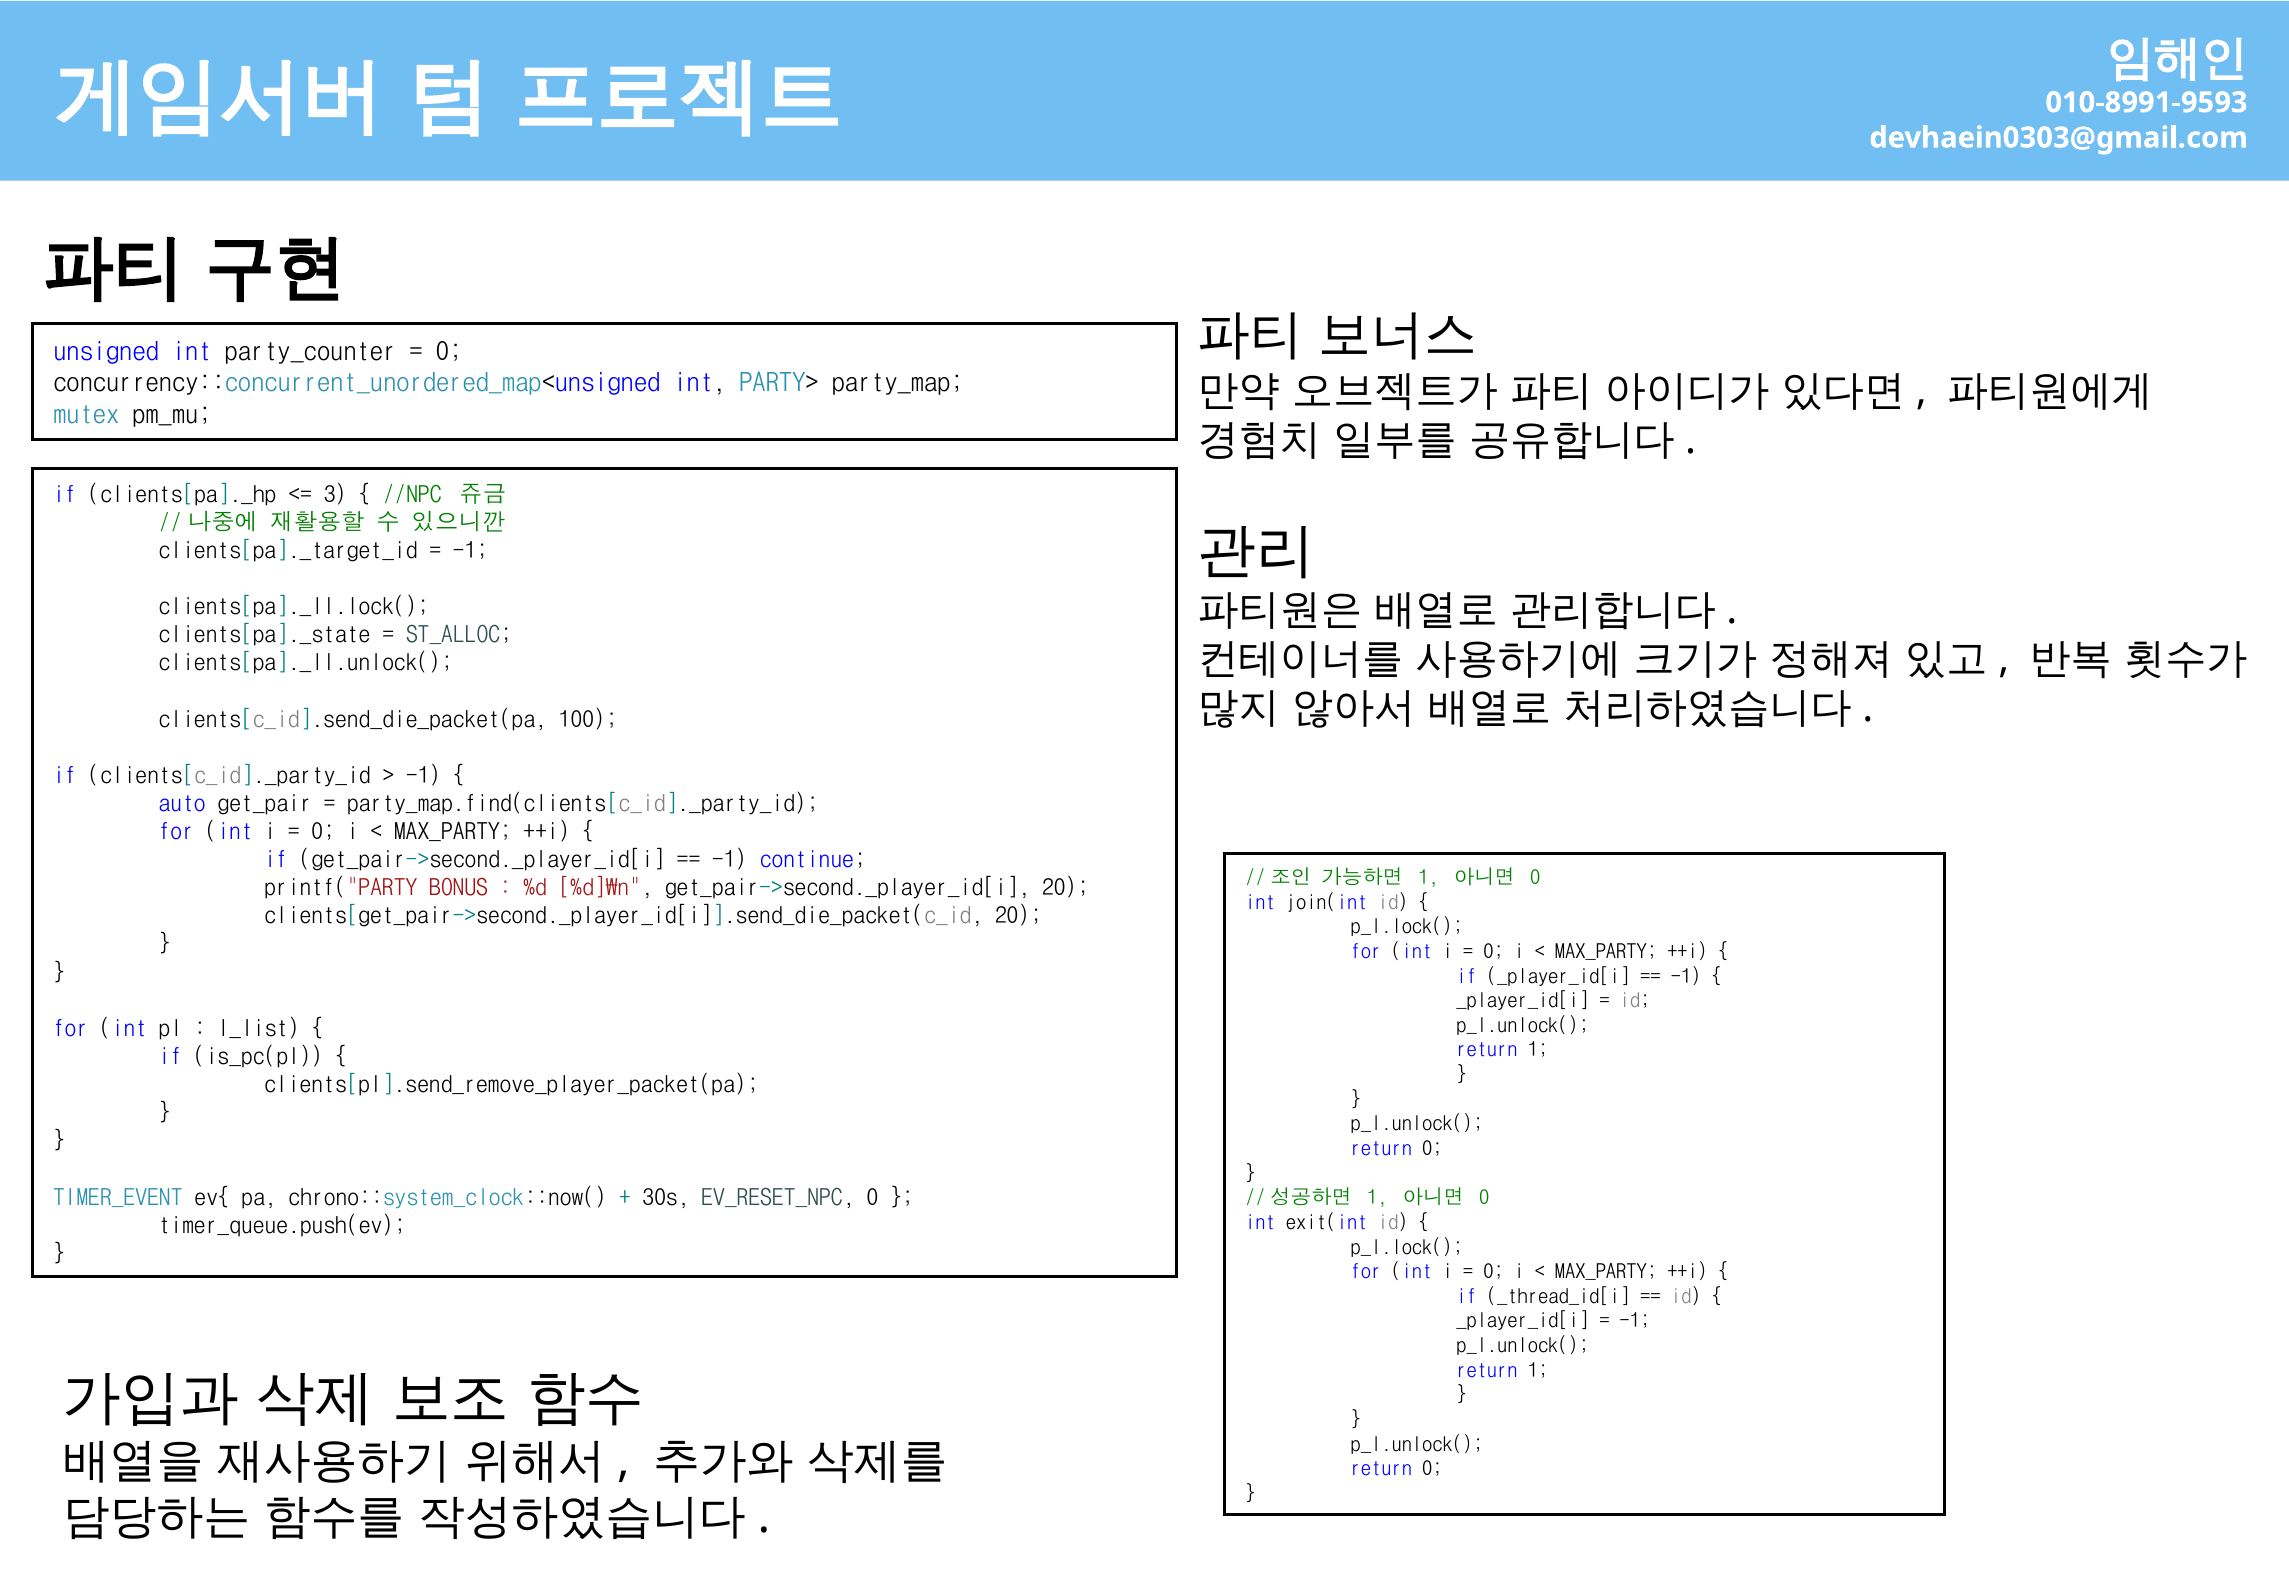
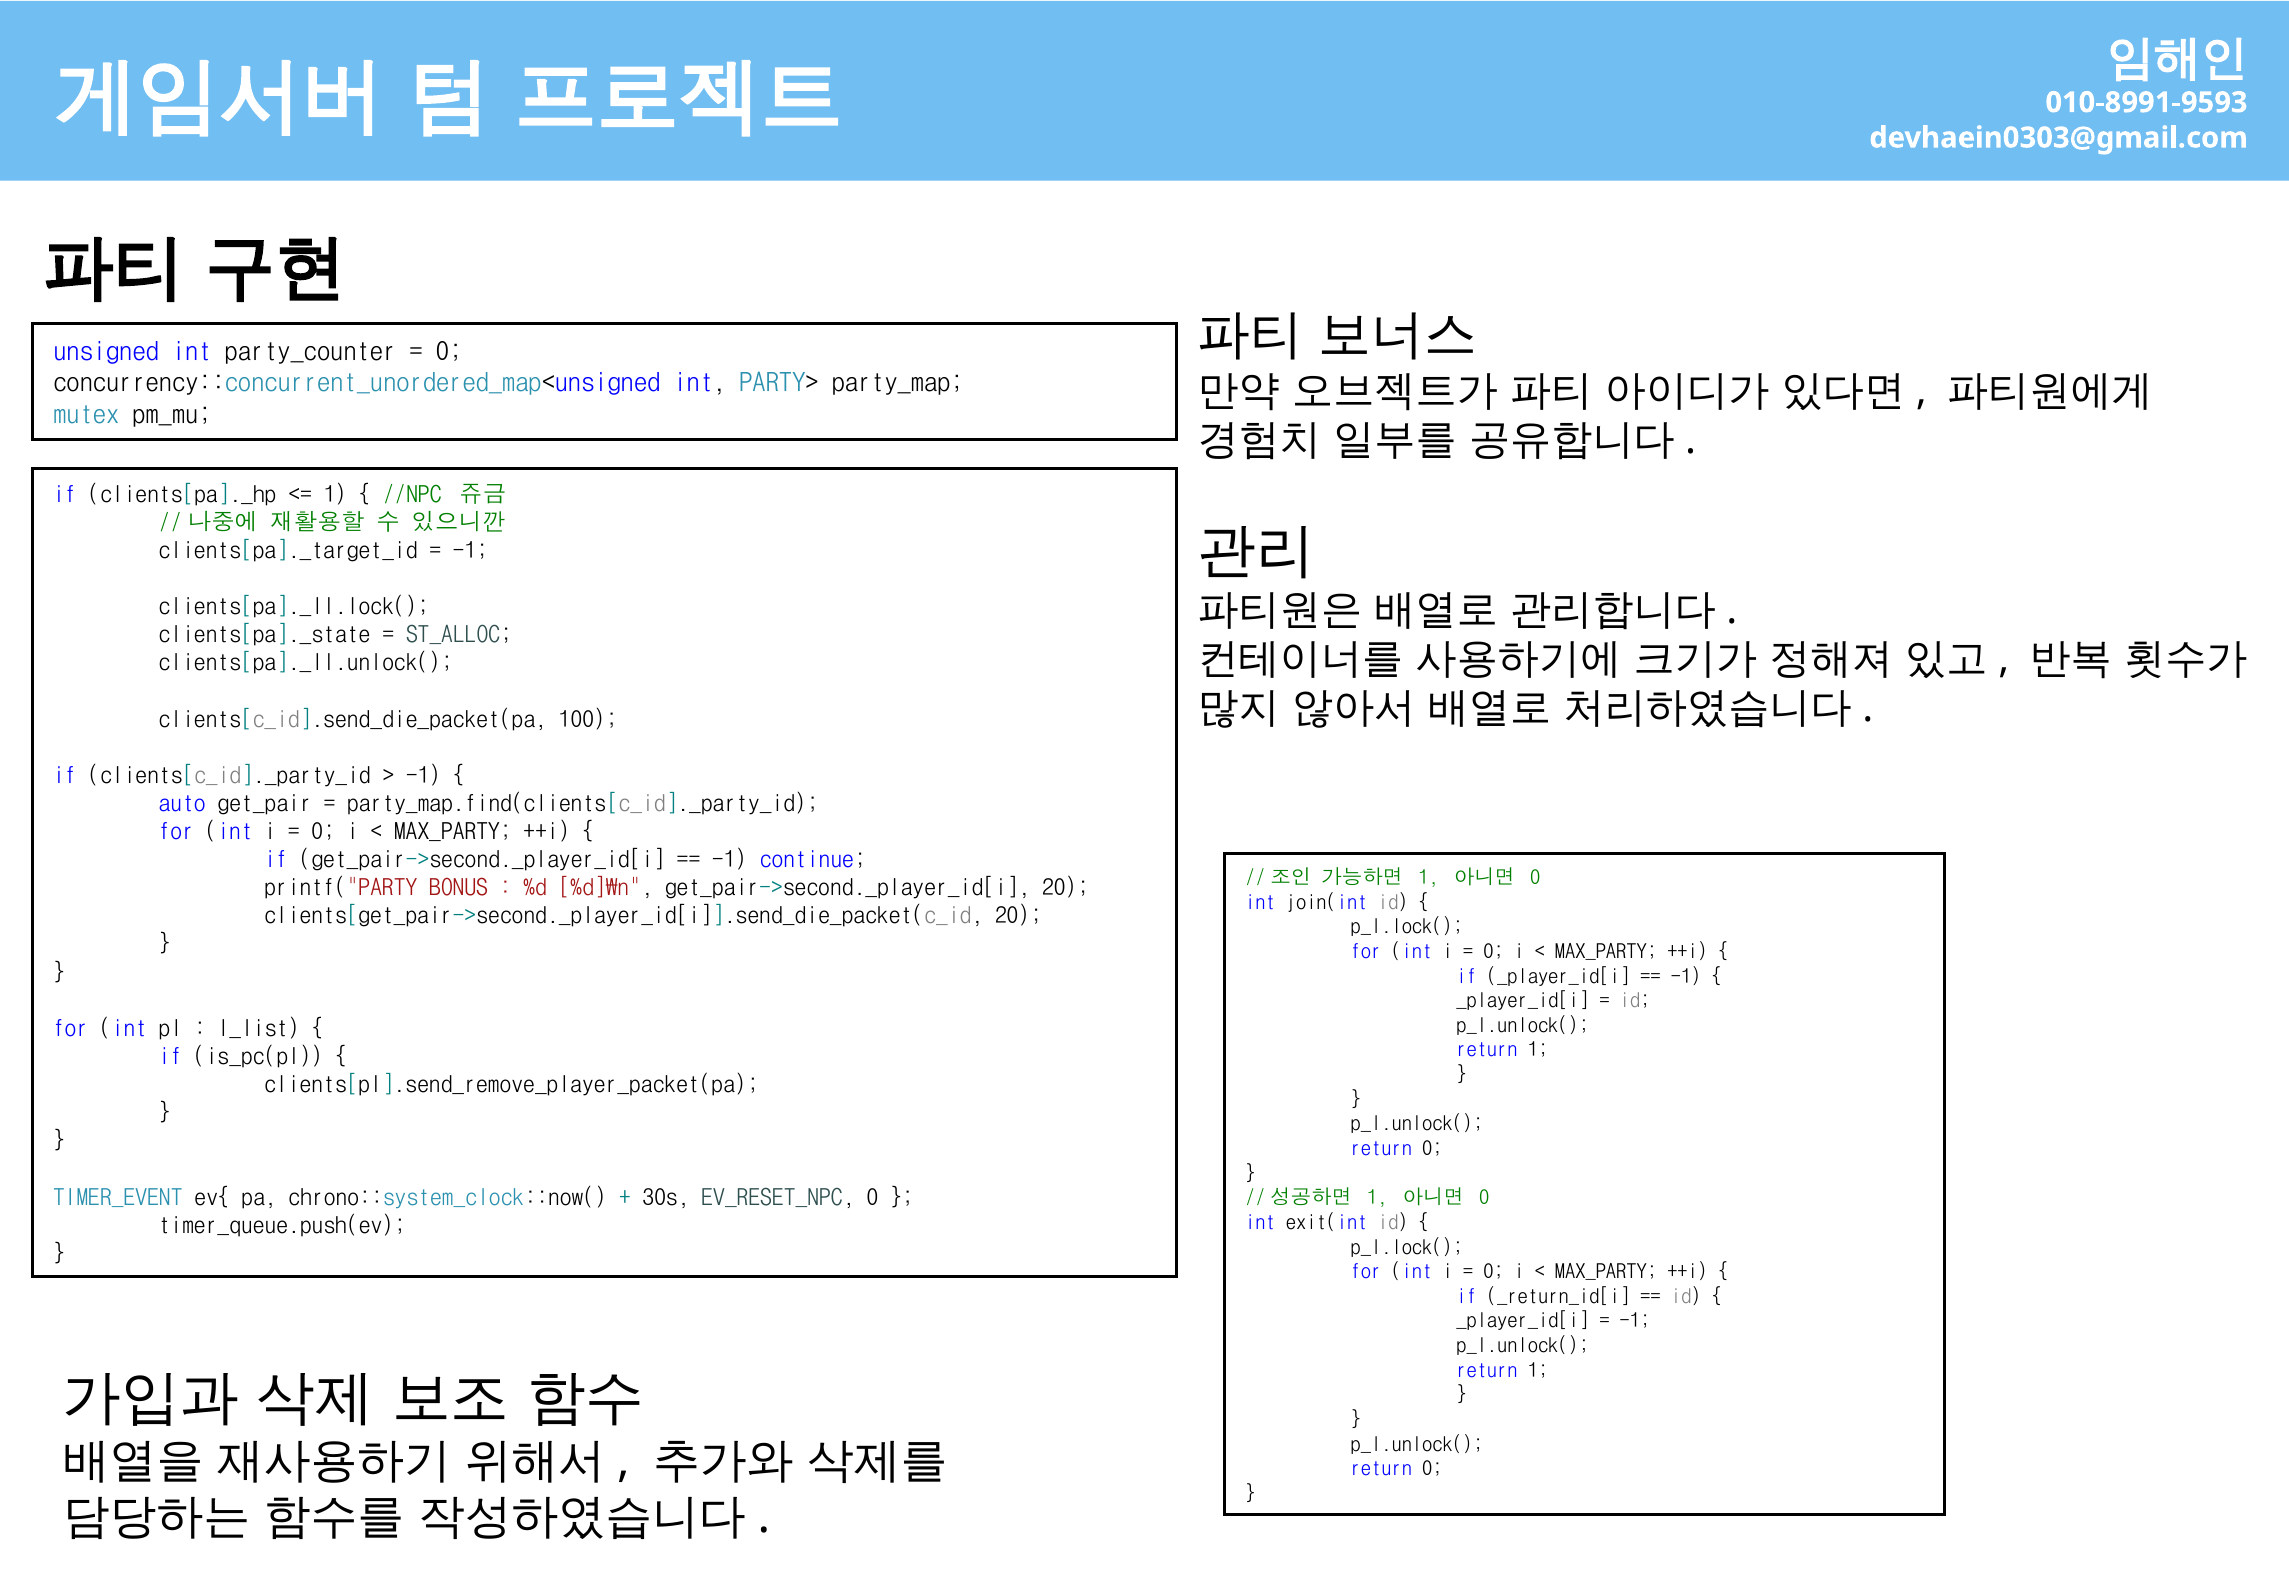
3 at (336, 494): 3 -> 1
_thread_id[i: _thread_id[i -> _return_id[i
